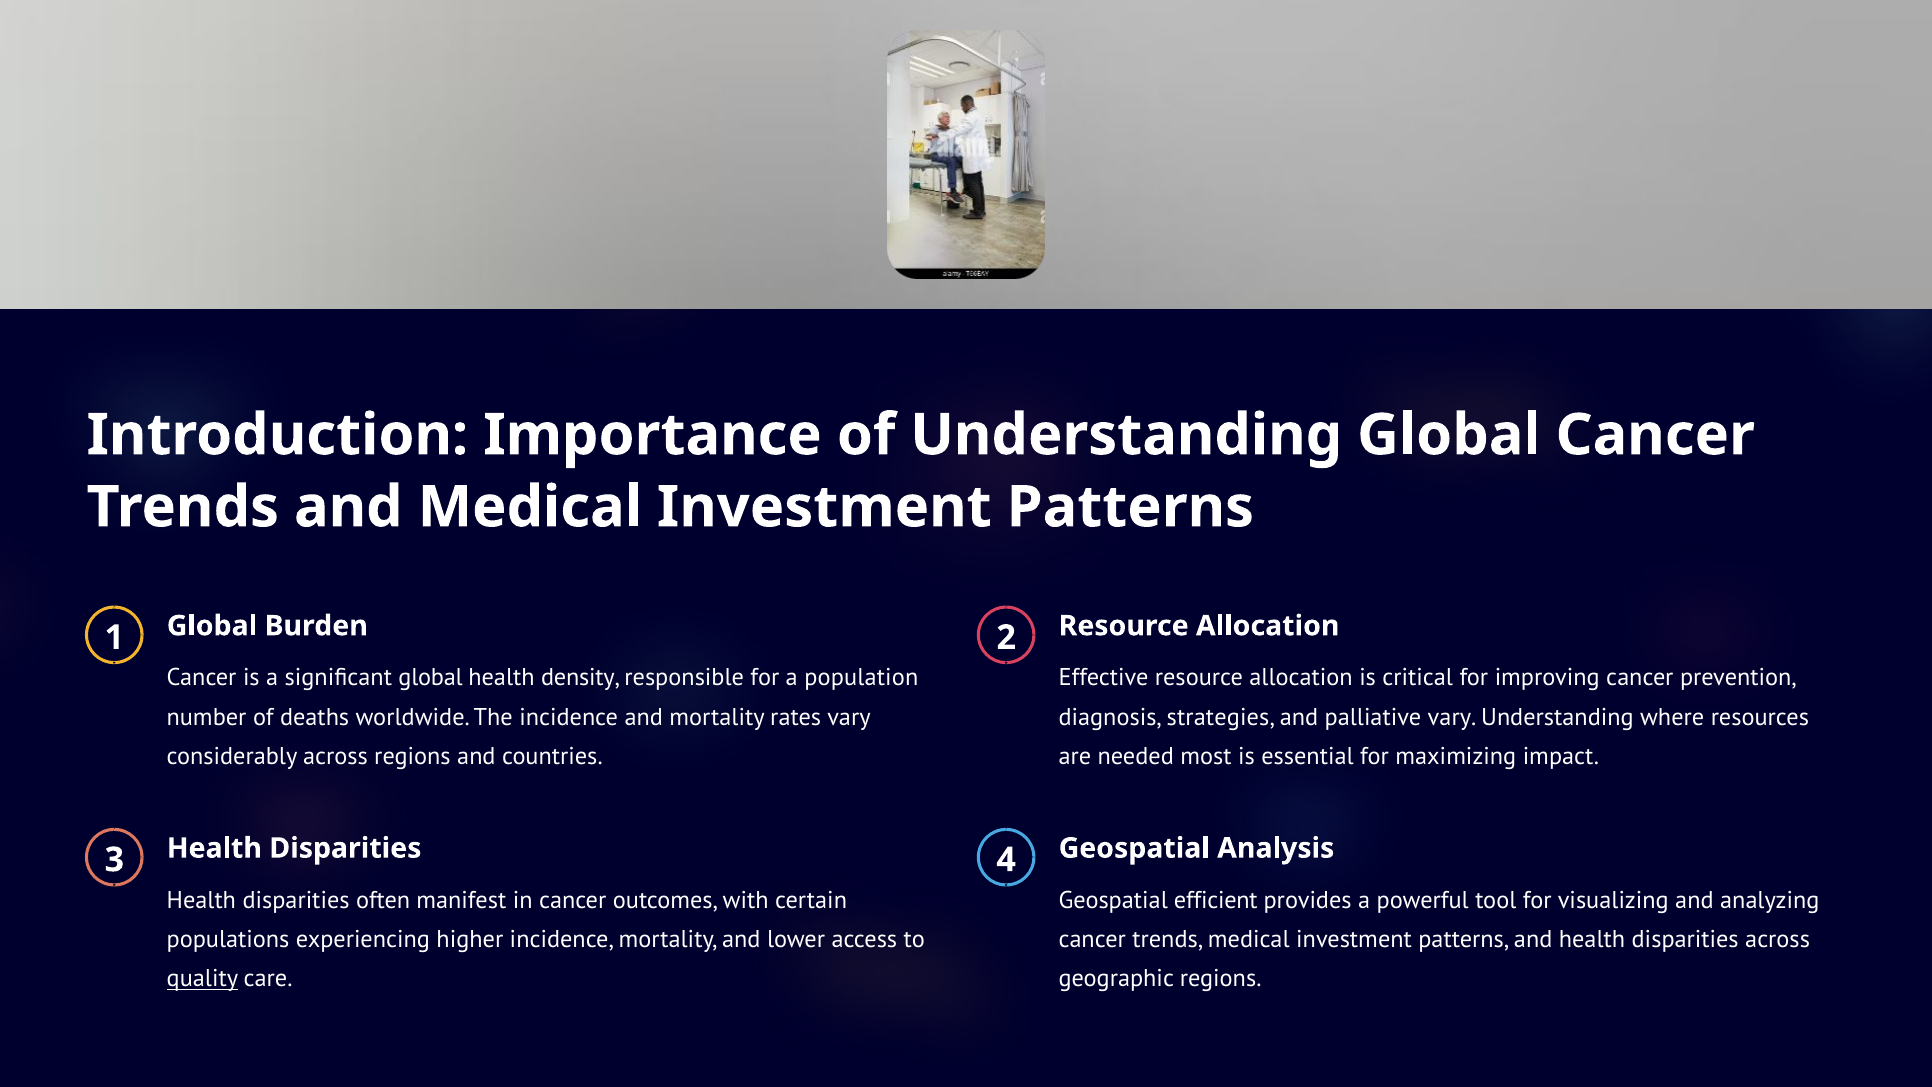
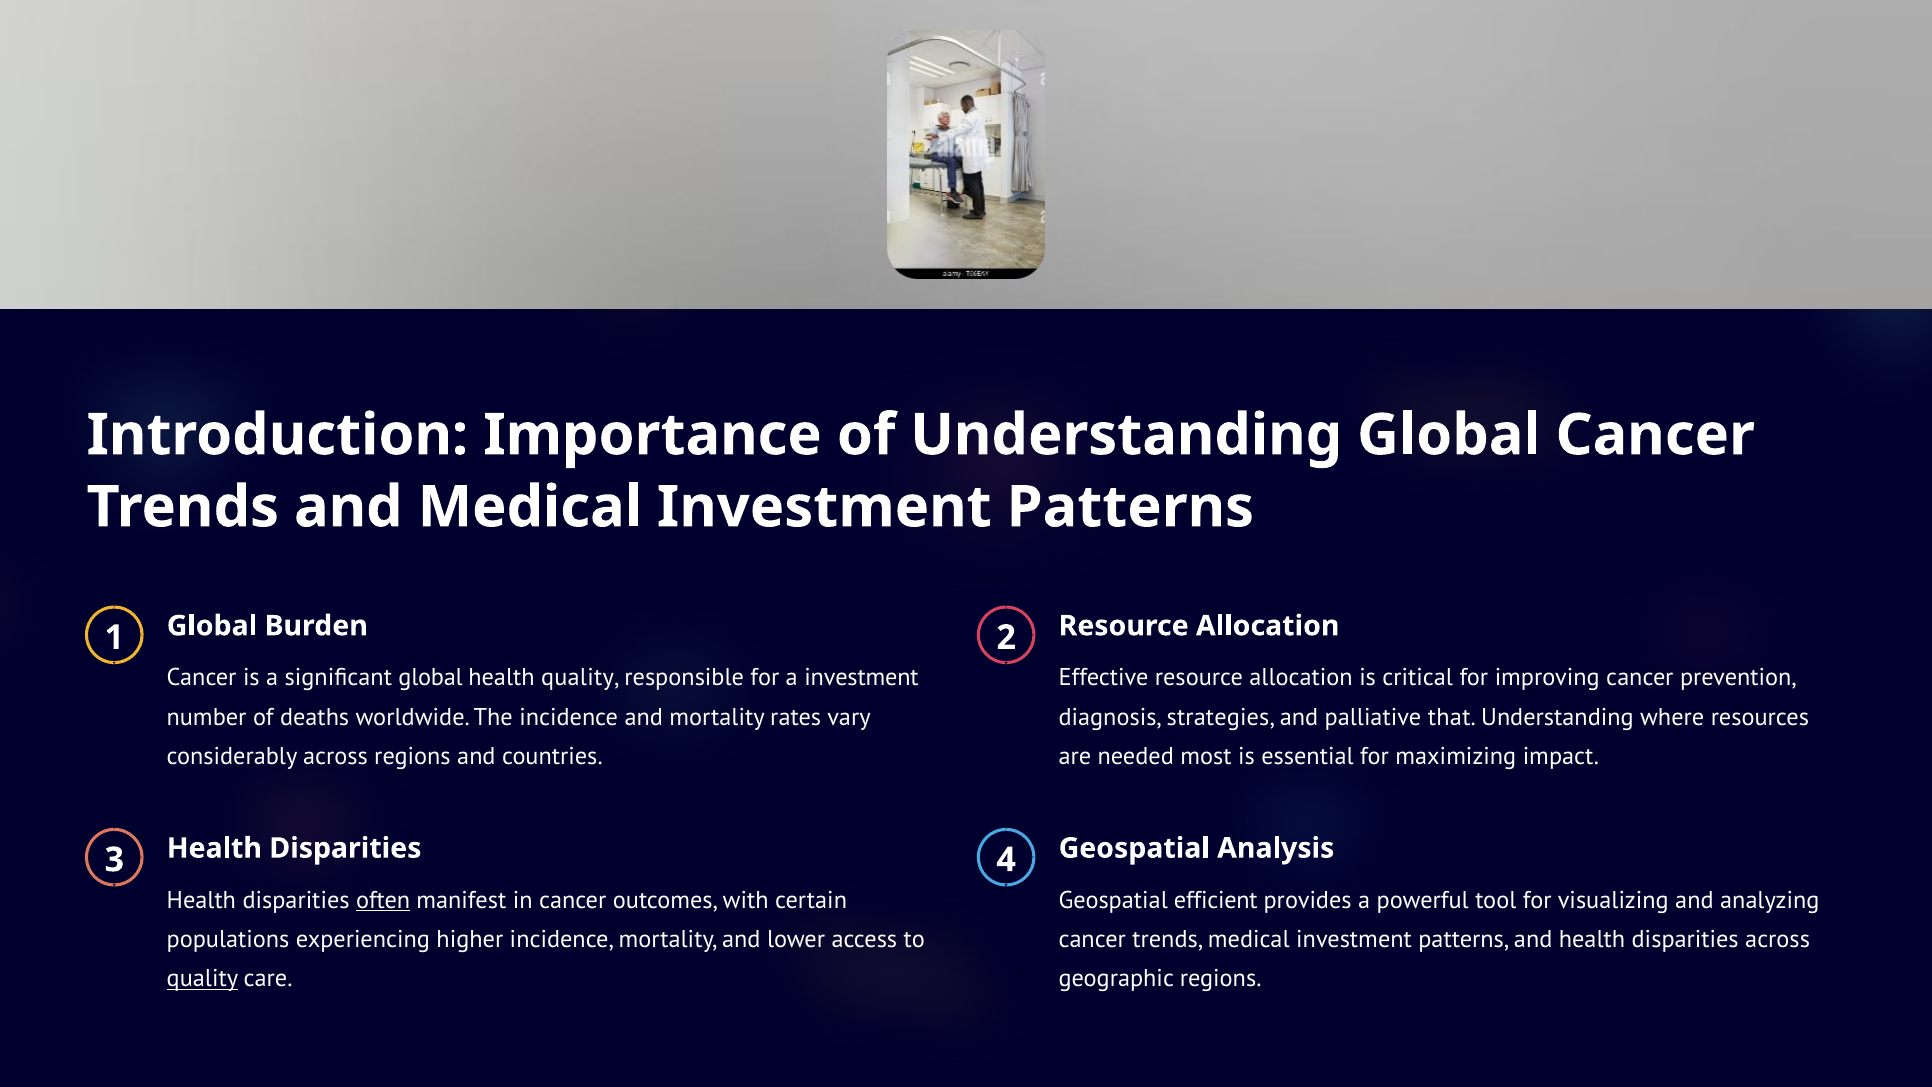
health density: density -> quality
a population: population -> investment
palliative vary: vary -> that
often underline: none -> present
